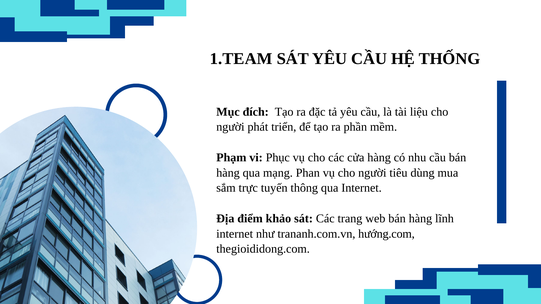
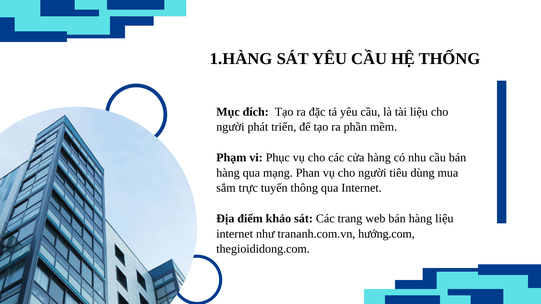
1.TEAM: 1.TEAM -> 1.HÀNG
hàng lĩnh: lĩnh -> liệu
